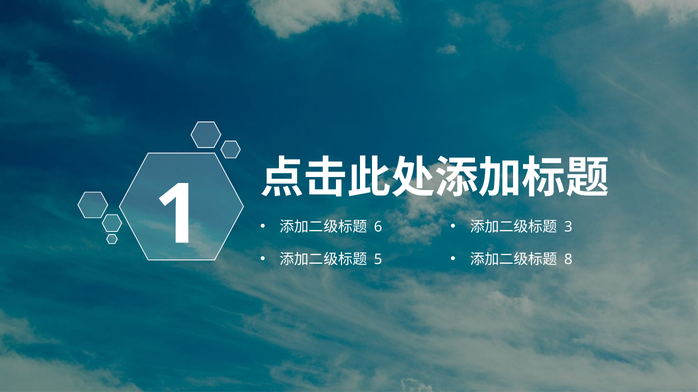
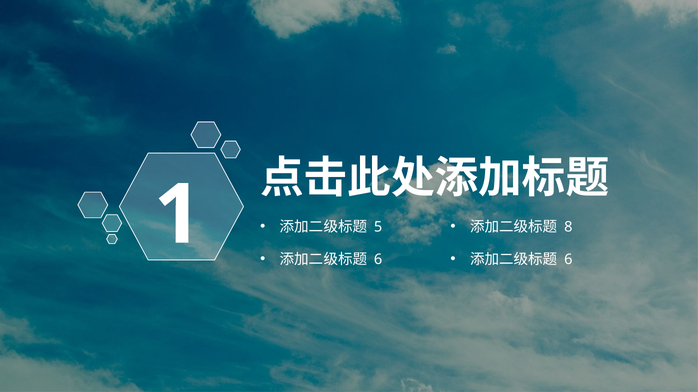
6: 6 -> 5
3: 3 -> 8
5 at (378, 260): 5 -> 6
8 at (568, 260): 8 -> 6
